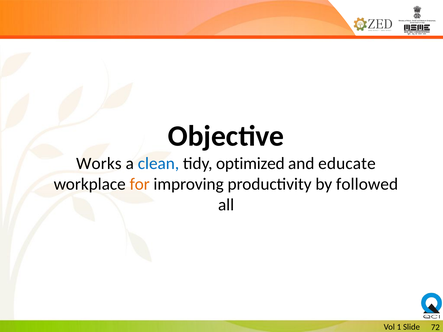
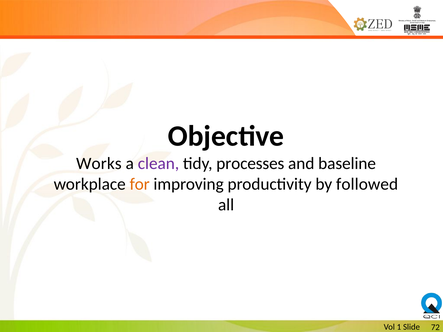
clean colour: blue -> purple
optimized: optimized -> processes
educate: educate -> baseline
